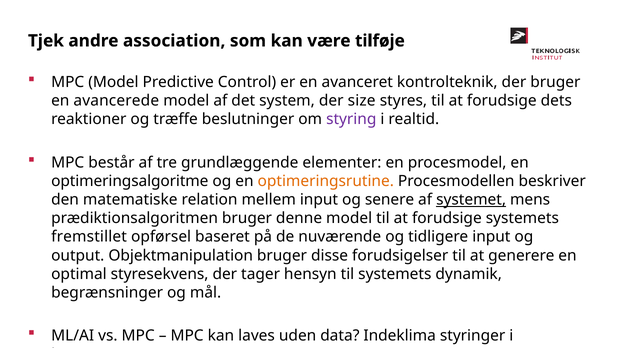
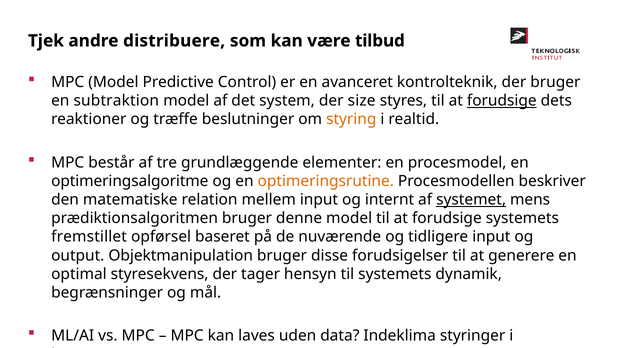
association: association -> distribuere
tilføje: tilføje -> tilbud
avancerede: avancerede -> subtraktion
forudsige at (502, 101) underline: none -> present
styring colour: purple -> orange
senere: senere -> internt
